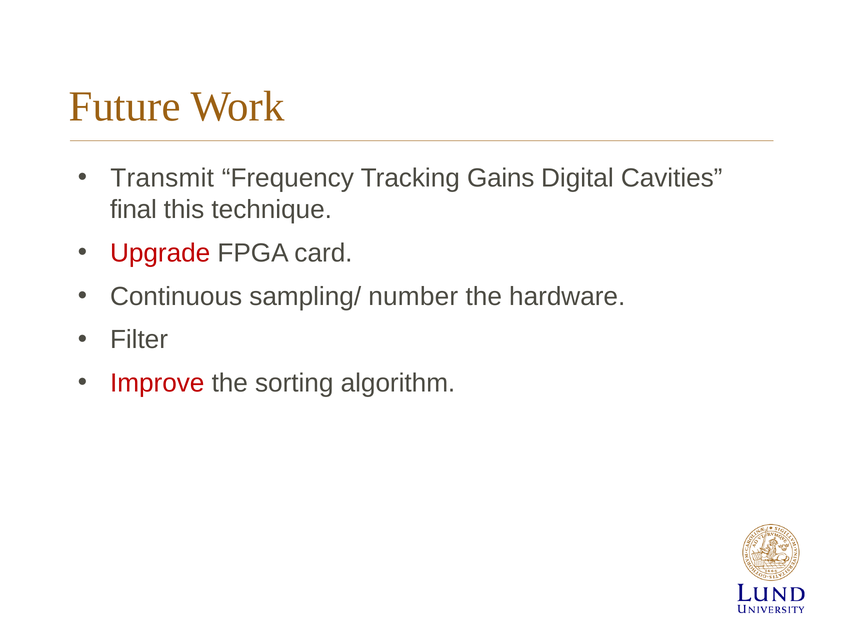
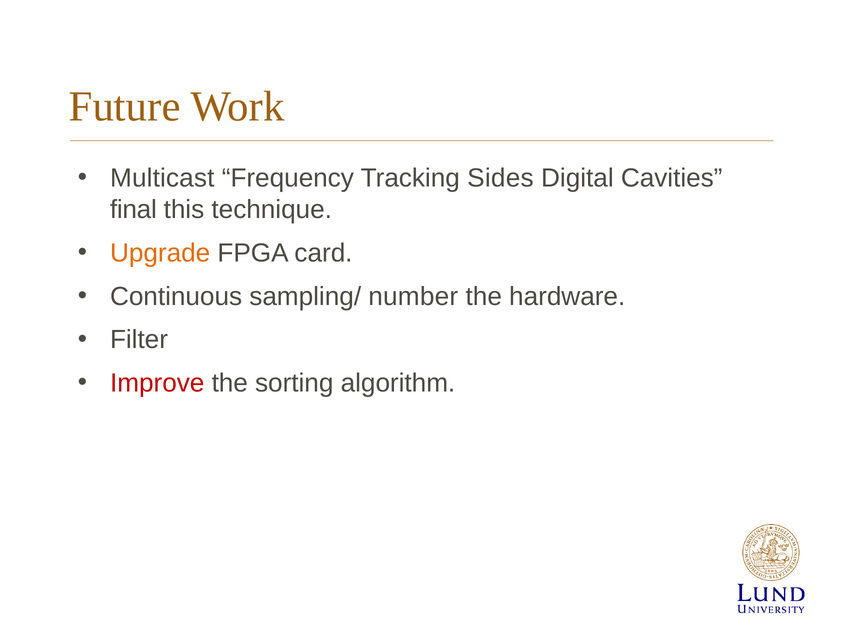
Transmit: Transmit -> Multicast
Gains: Gains -> Sides
Upgrade colour: red -> orange
